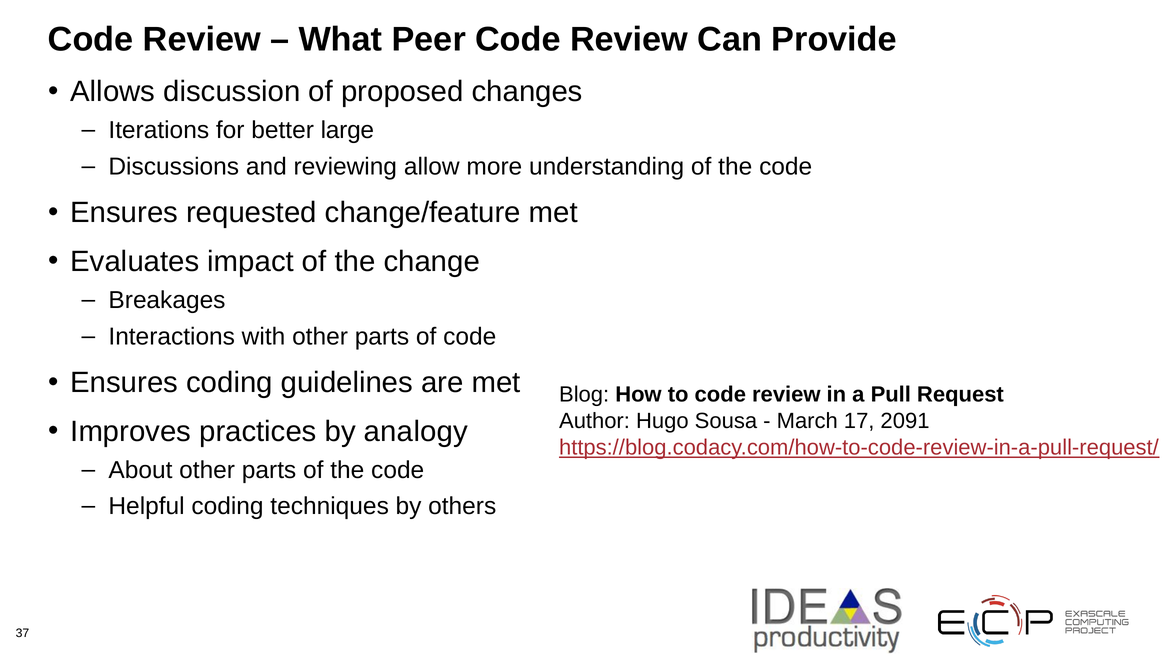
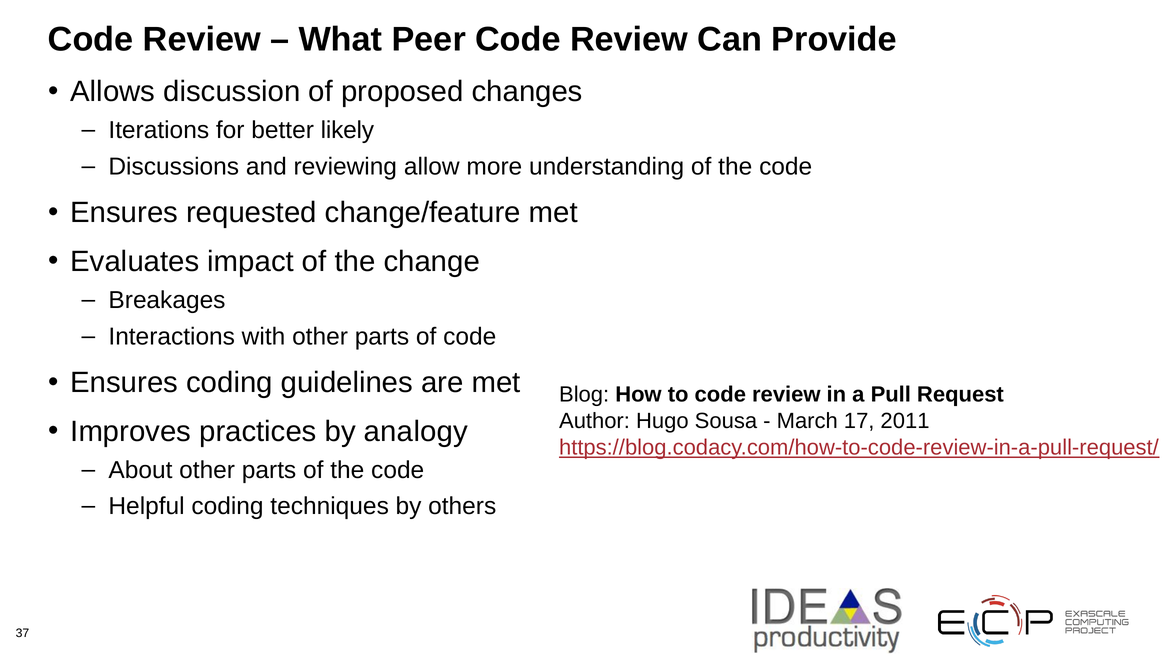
large: large -> likely
2091: 2091 -> 2011
